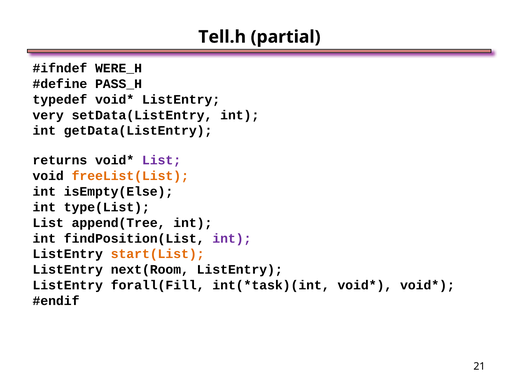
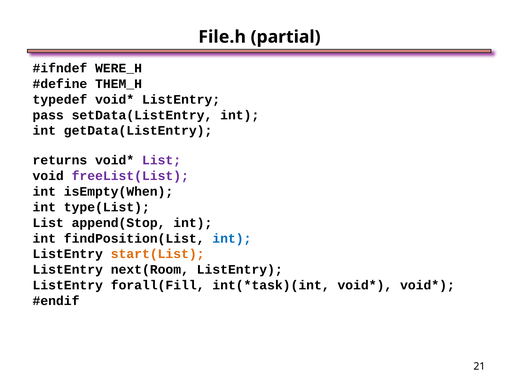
Tell.h: Tell.h -> File.h
PASS_H: PASS_H -> THEM_H
very: very -> pass
freeList(List colour: orange -> purple
isEmpty(Else: isEmpty(Else -> isEmpty(When
append(Tree: append(Tree -> append(Stop
int at (232, 238) colour: purple -> blue
